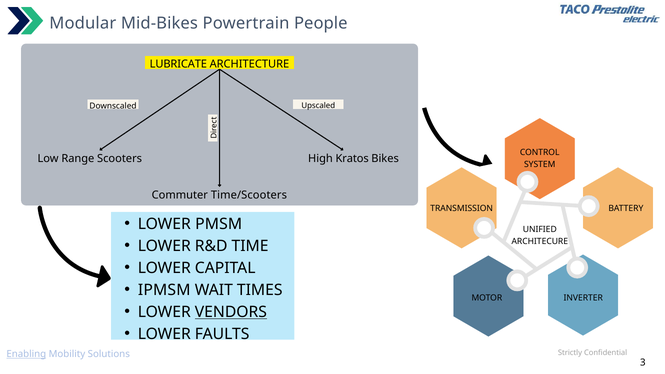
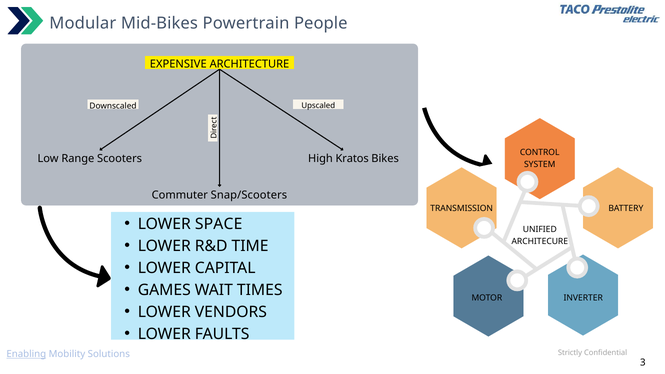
LUBRICATE: LUBRICATE -> EXPENSIVE
Time/Scooters: Time/Scooters -> Snap/Scooters
PMSM: PMSM -> SPACE
IPMSM: IPMSM -> GAMES
VENDORS underline: present -> none
